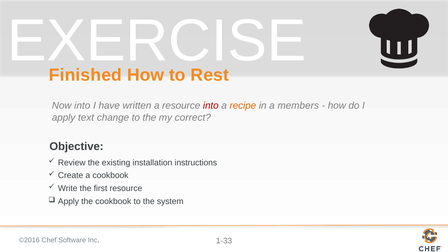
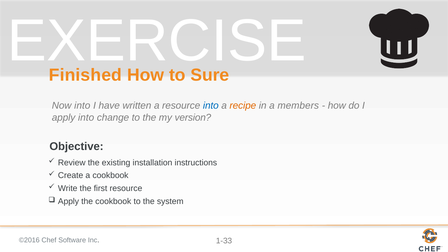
Rest: Rest -> Sure
into at (211, 106) colour: red -> blue
apply text: text -> into
correct: correct -> version
